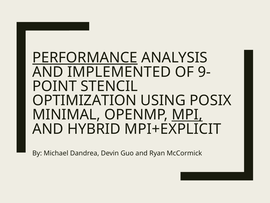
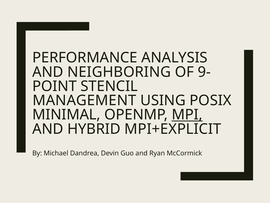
PERFORMANCE underline: present -> none
IMPLEMENTED: IMPLEMENTED -> NEIGHBORING
OPTIMIZATION: OPTIMIZATION -> MANAGEMENT
